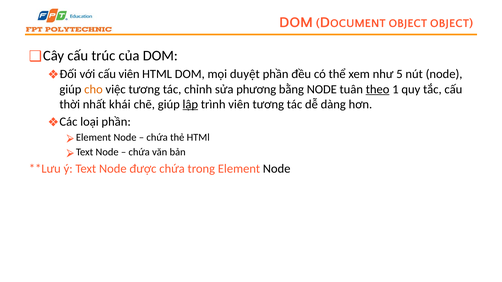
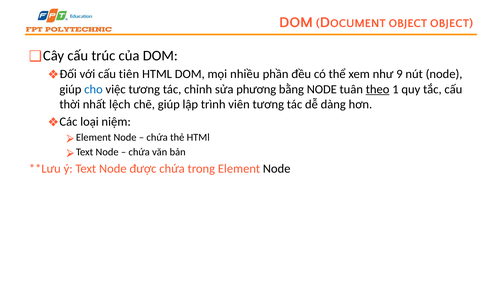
cấu viên: viên -> tiên
duyệt: duyệt -> nhiều
5: 5 -> 9
cho colour: orange -> blue
khái: khái -> lệch
lập underline: present -> none
loại phần: phần -> niệm
